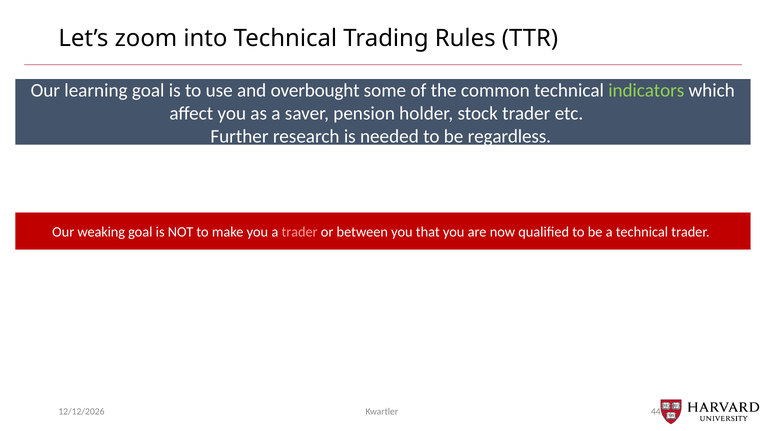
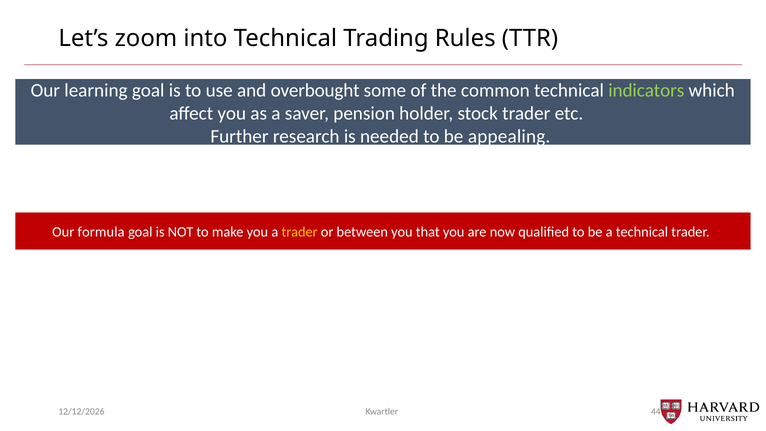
regardless: regardless -> appealing
weaking: weaking -> formula
trader at (300, 232) colour: pink -> yellow
